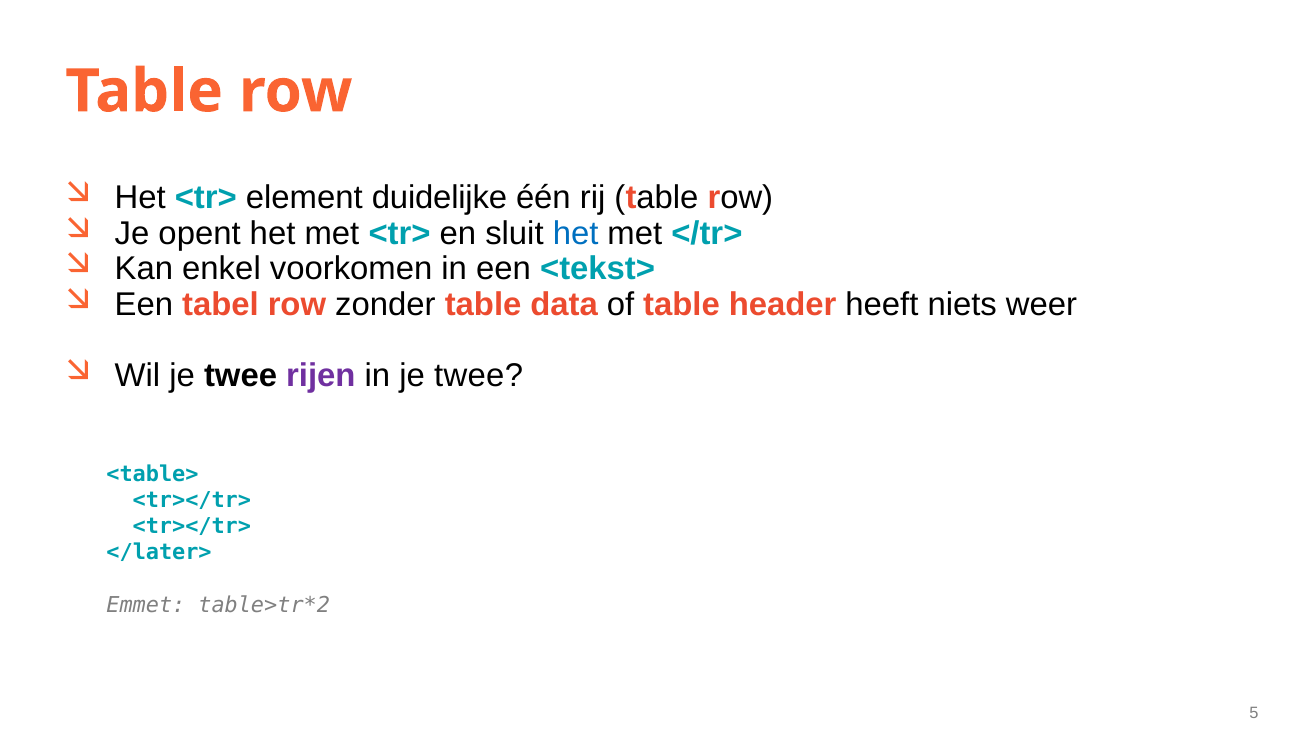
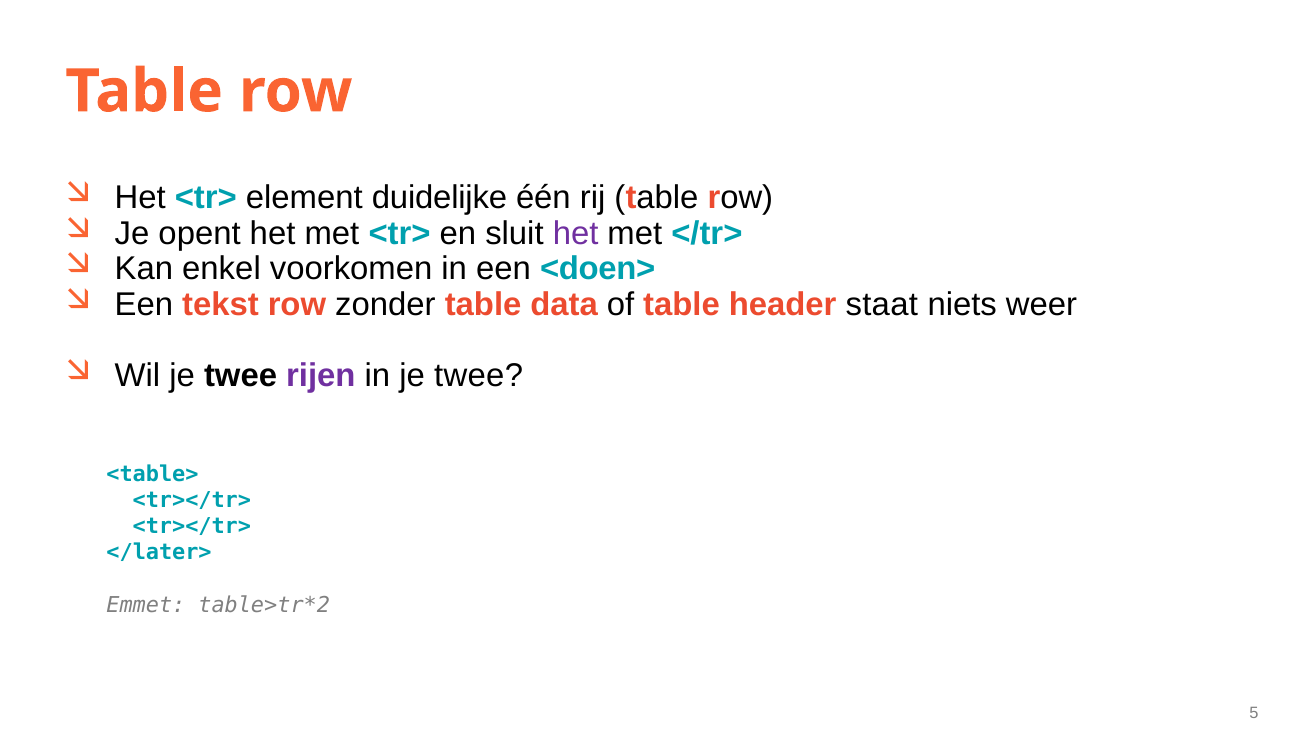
het at (576, 233) colour: blue -> purple
<tekst>: <tekst> -> <doen>
tabel: tabel -> tekst
heeft: heeft -> staat
